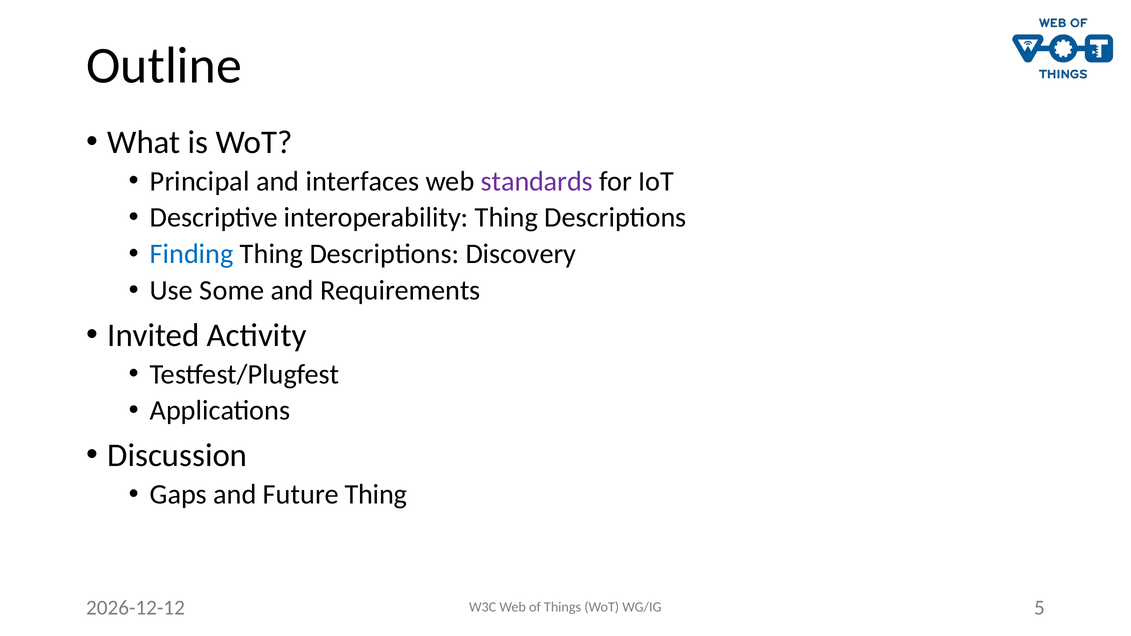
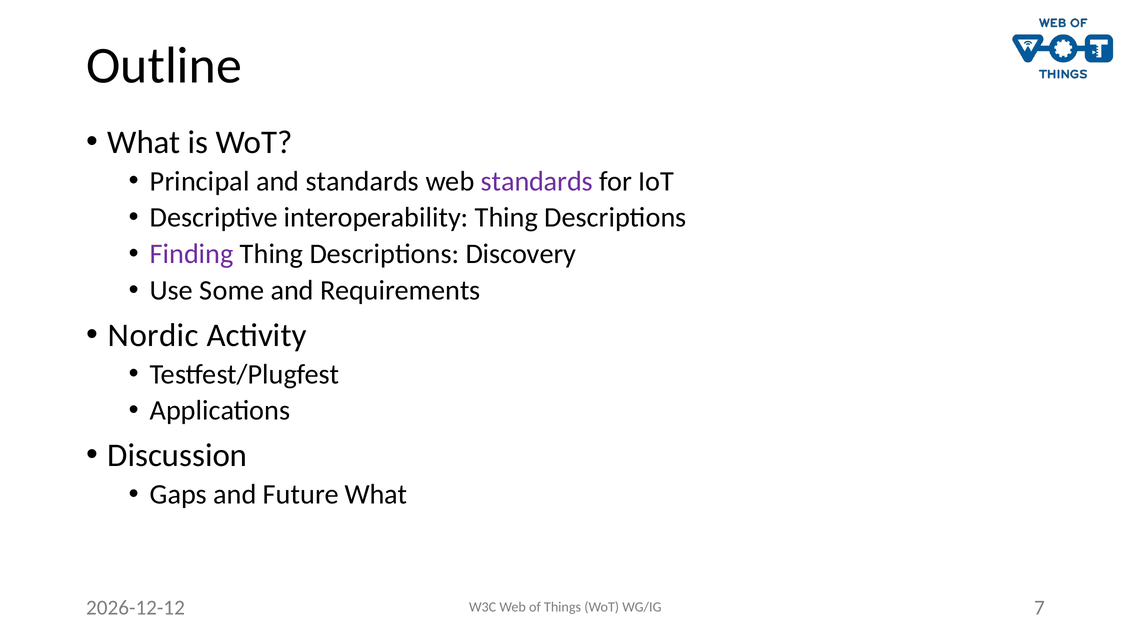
and interfaces: interfaces -> standards
Finding colour: blue -> purple
Invited: Invited -> Nordic
Future Thing: Thing -> What
5: 5 -> 7
